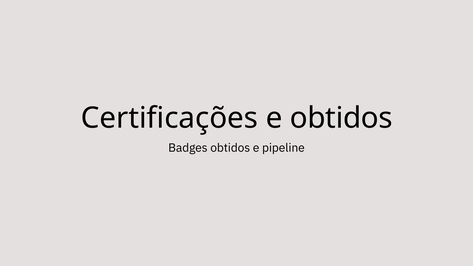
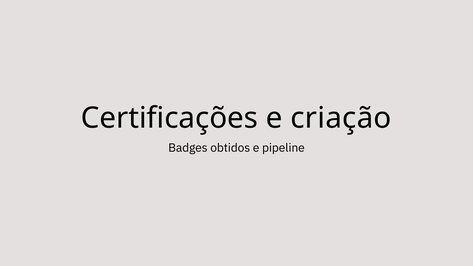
e obtidos: obtidos -> criação
